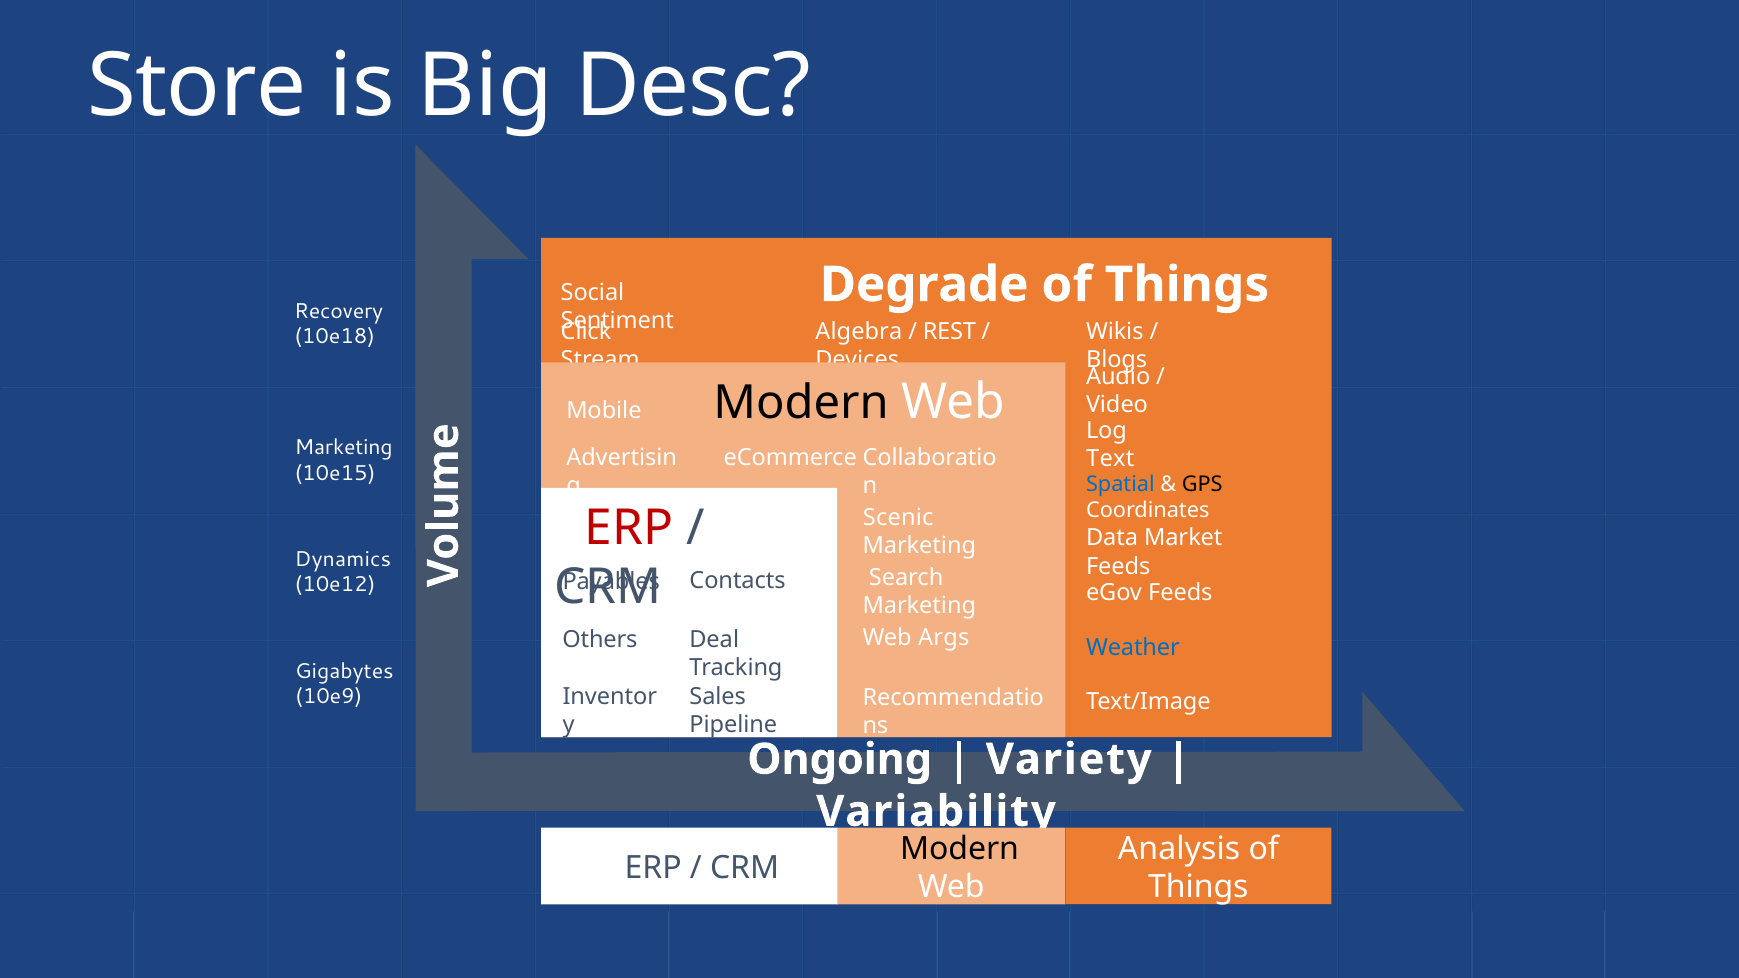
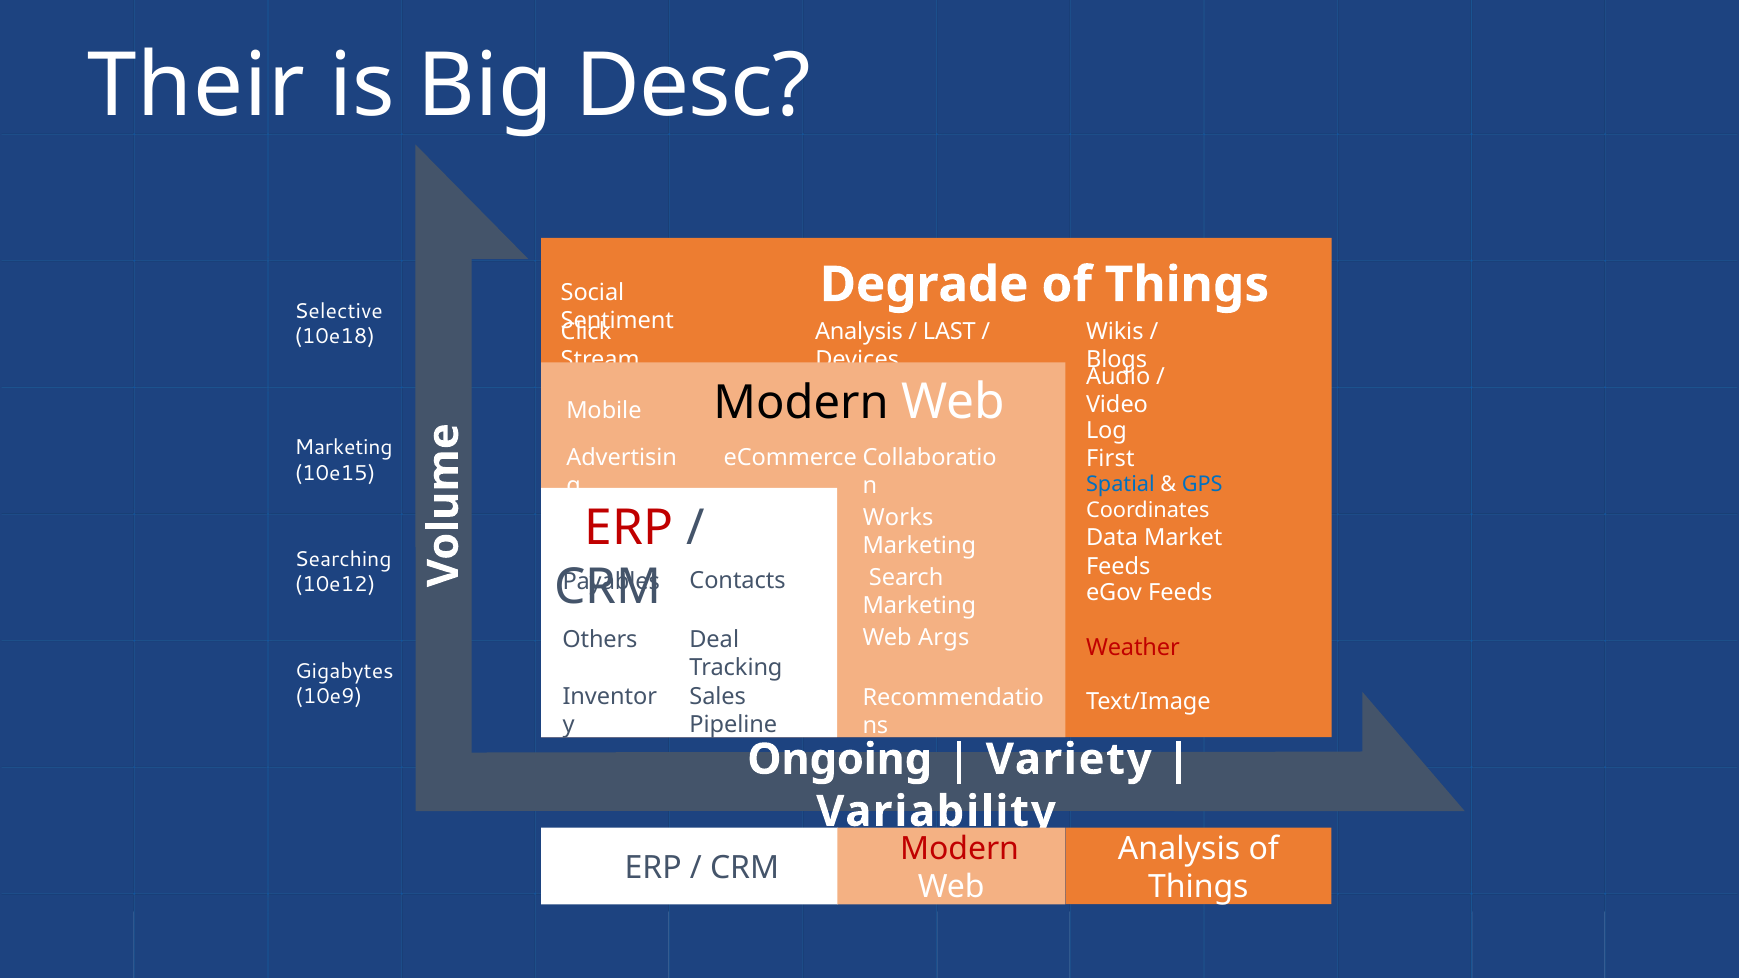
Store: Store -> Their
Recovery: Recovery -> Selective
Algebra at (859, 332): Algebra -> Analysis
REST: REST -> LAST
Text: Text -> First
GPS colour: black -> blue
Scenic: Scenic -> Works
Dynamics: Dynamics -> Searching
Weather colour: blue -> red
Modern at (960, 849) colour: black -> red
